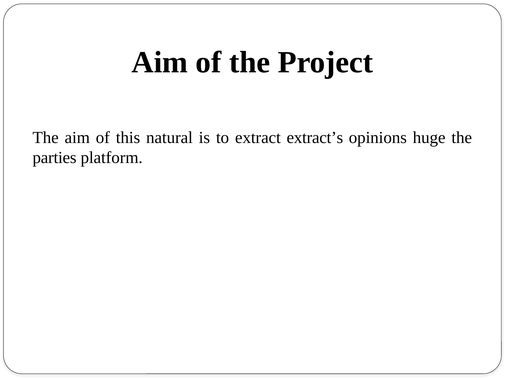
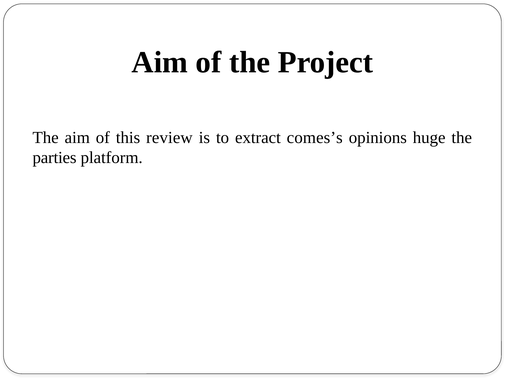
natural: natural -> review
extract’s: extract’s -> comes’s
